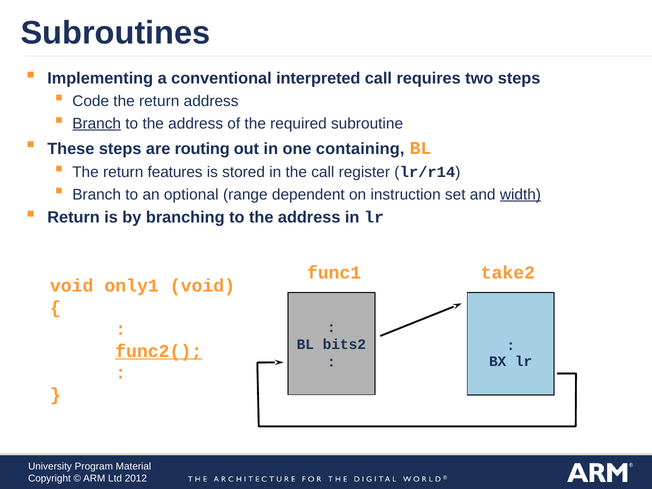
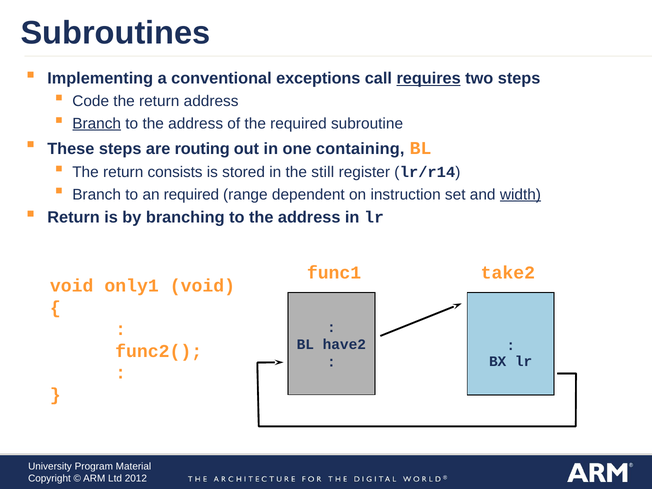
interpreted: interpreted -> exceptions
requires underline: none -> present
features: features -> consists
the call: call -> still
an optional: optional -> required
bits2: bits2 -> have2
func2( underline: present -> none
